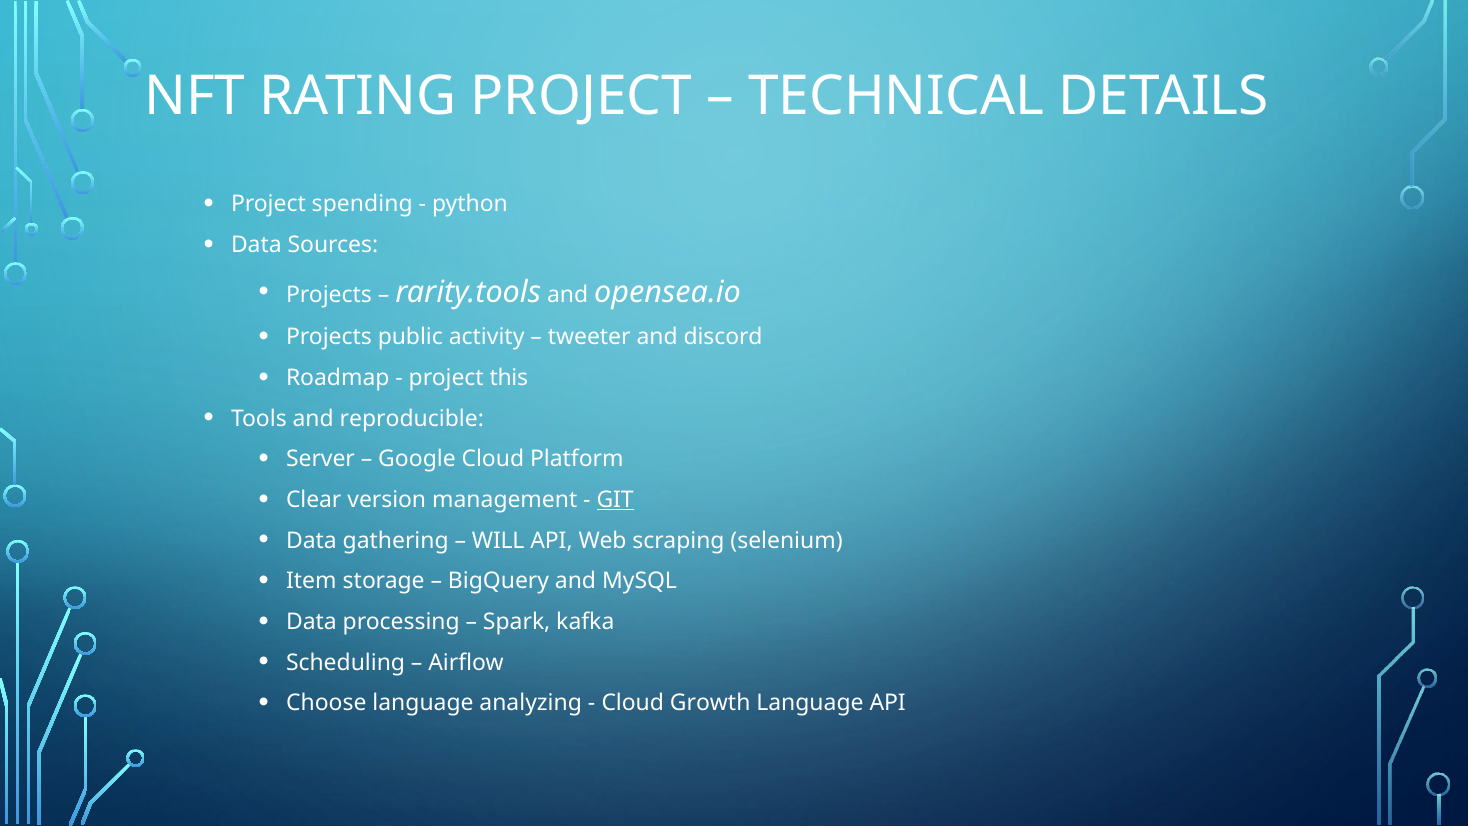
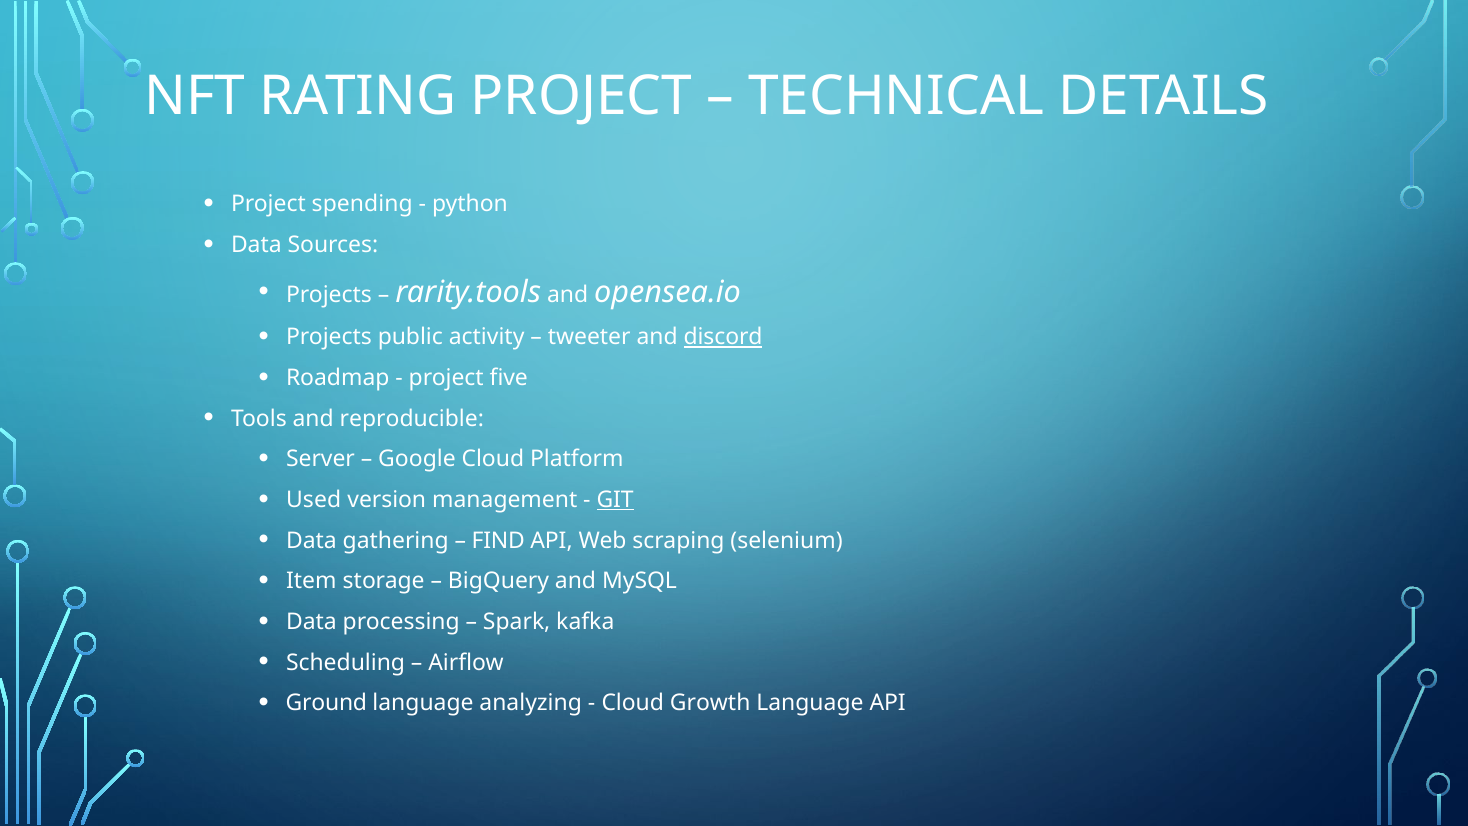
discord underline: none -> present
this: this -> five
Clear: Clear -> Used
WILL: WILL -> FIND
Choose: Choose -> Ground
